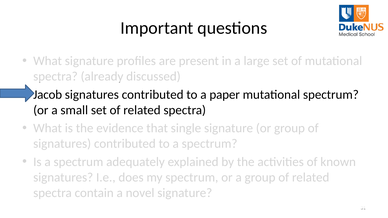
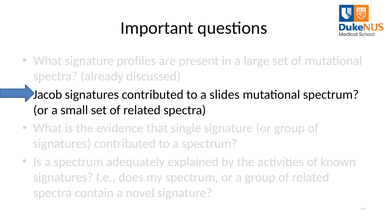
paper: paper -> slides
